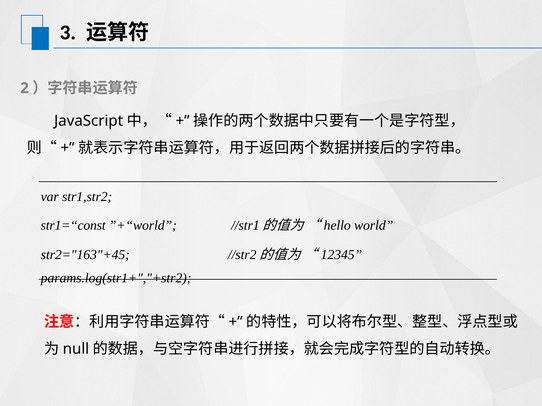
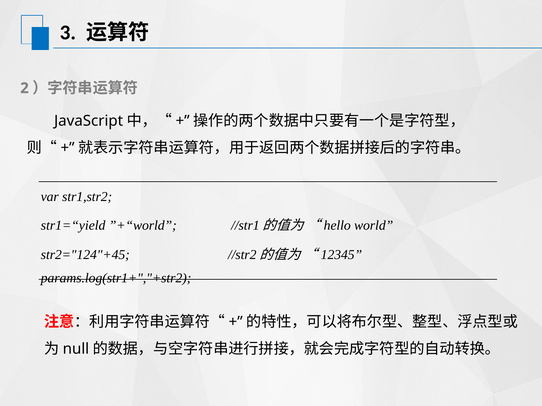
str1=“const: str1=“const -> str1=“yield
str2="163"+45: str2="163"+45 -> str2="124"+45
